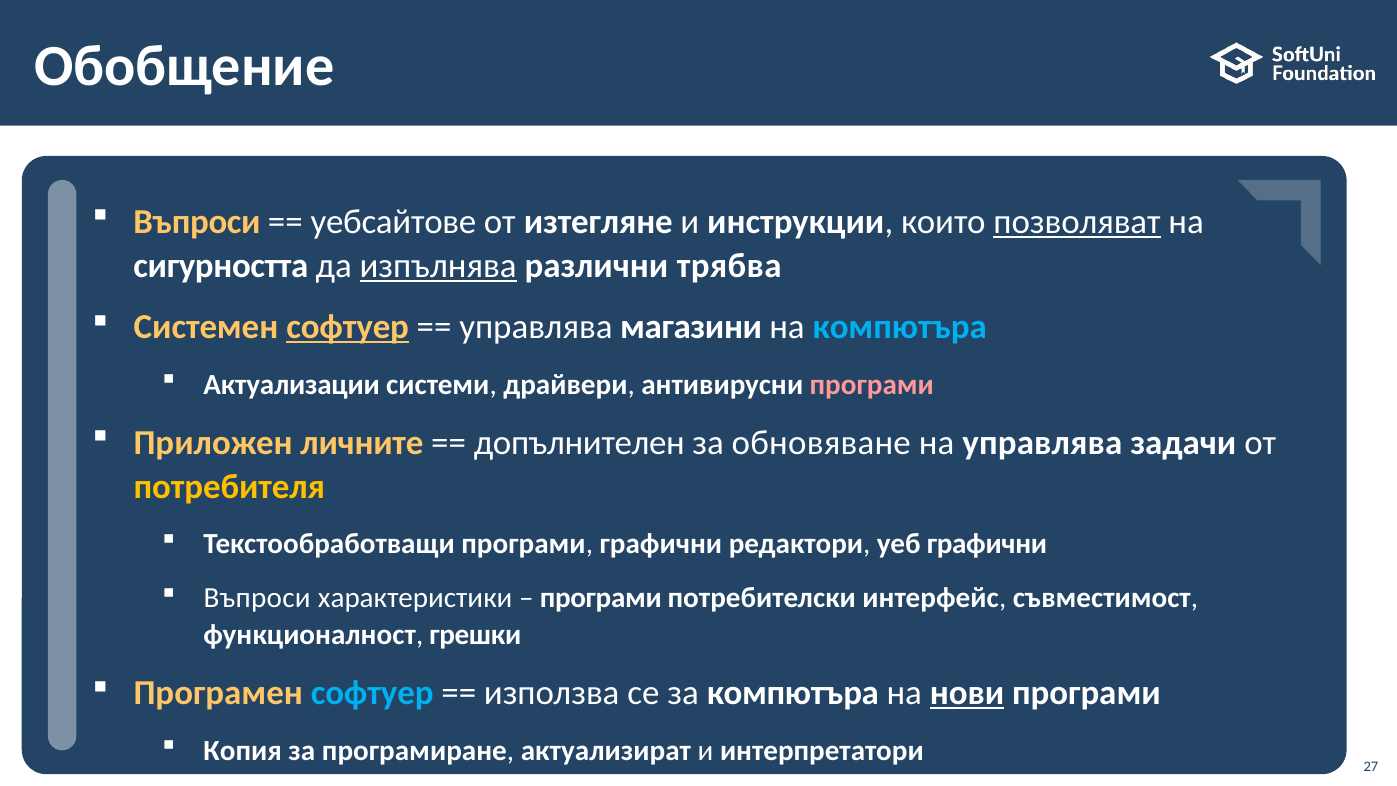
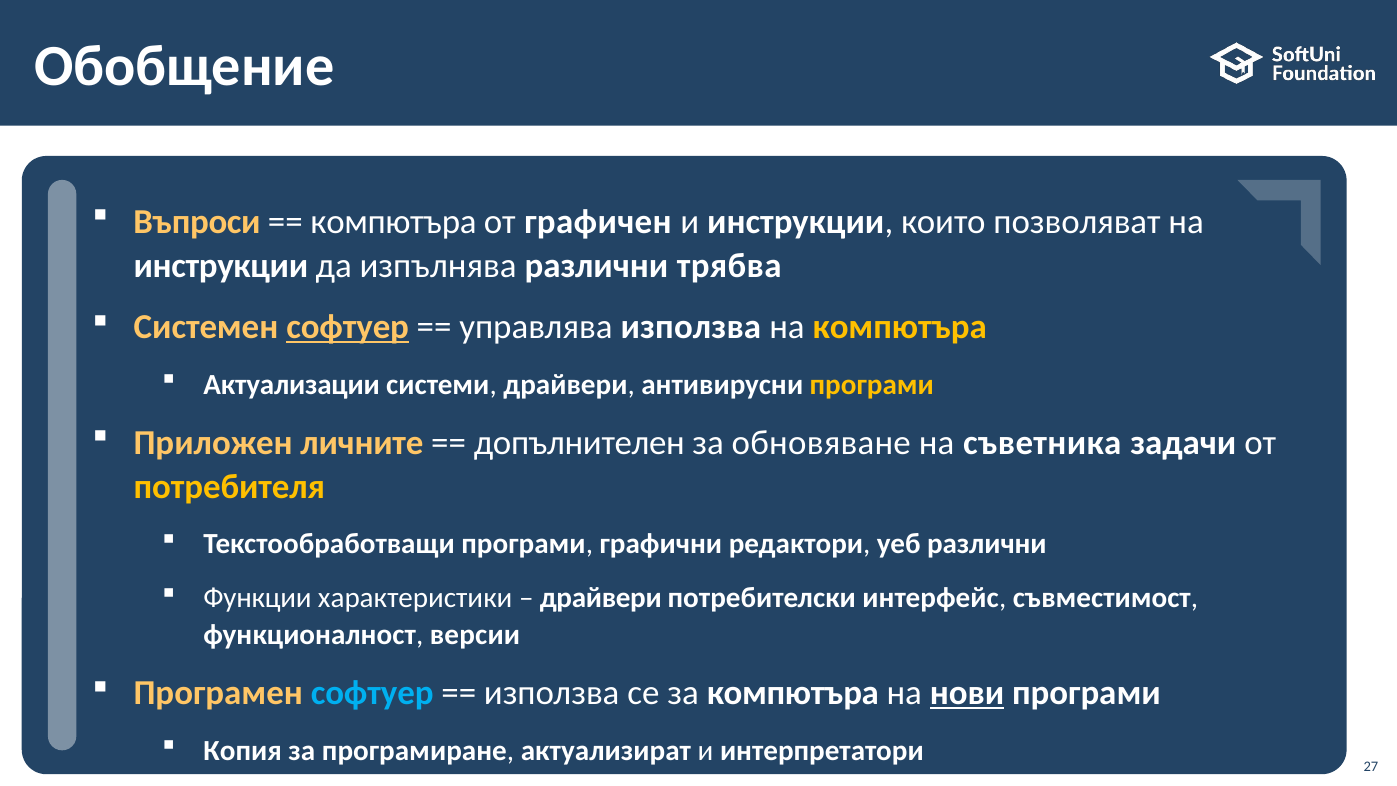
уебсайтове at (393, 222): уебсайтове -> компютъра
изтегляне: изтегляне -> графичен
позволяват underline: present -> none
сигурността at (221, 266): сигурността -> инструкции
изпълнява underline: present -> none
управлява магазини: магазини -> използва
компютъра at (900, 327) colour: light blue -> yellow
програми at (872, 384) colour: pink -> yellow
на управлява: управлява -> съветника
уеб графични: графични -> различни
Въпроси at (257, 598): Въпроси -> Функции
програми at (601, 598): програми -> драйвери
грешки: грешки -> версии
